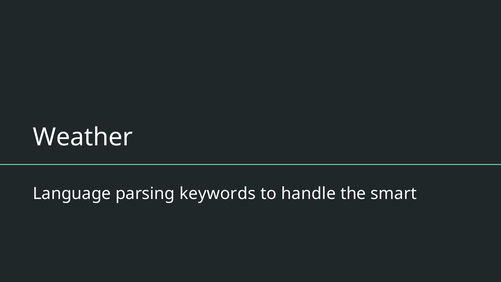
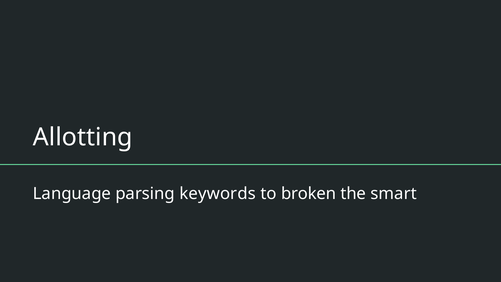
Weather: Weather -> Allotting
handle: handle -> broken
